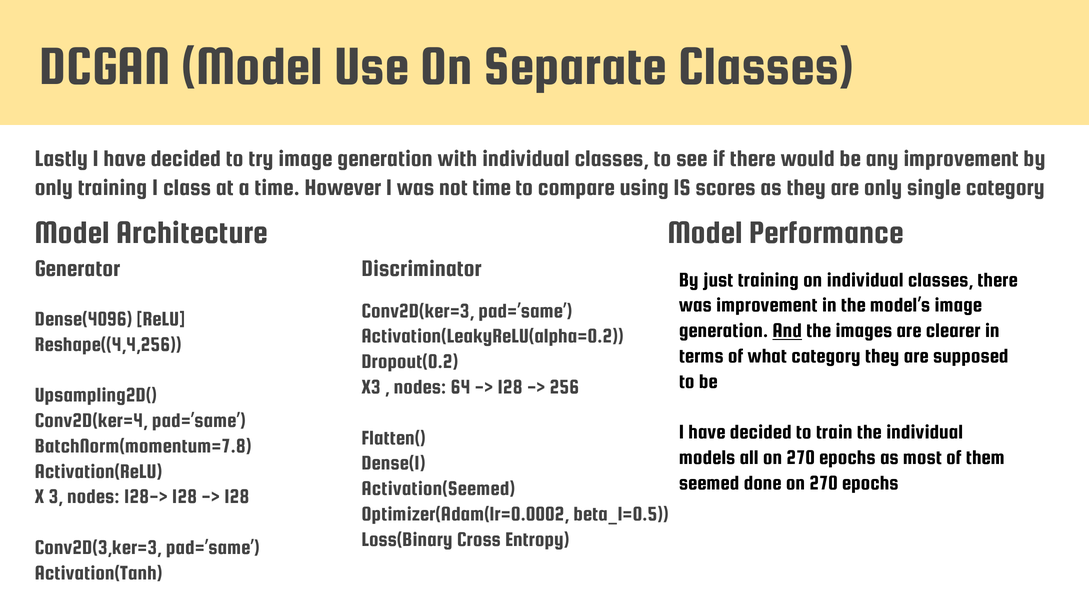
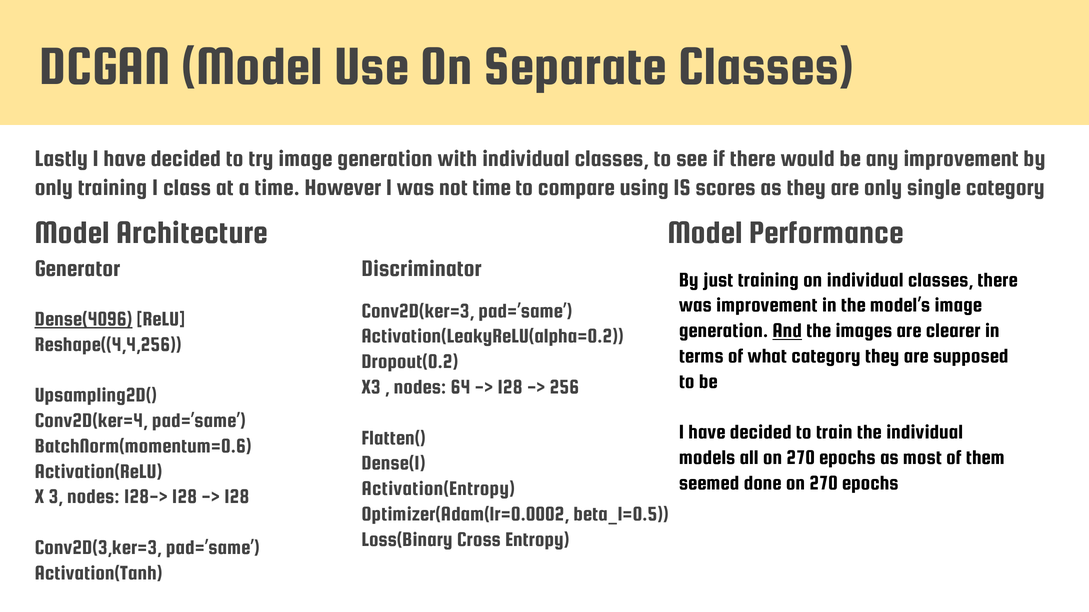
Dense(4096 underline: none -> present
BatchNorm(momentum=7.8: BatchNorm(momentum=7.8 -> BatchNorm(momentum=0.6
Activation(Seemed: Activation(Seemed -> Activation(Entropy
